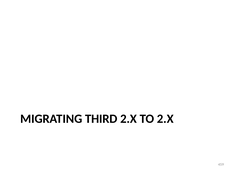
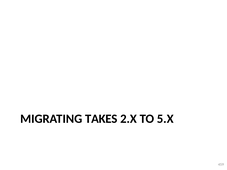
THIRD: THIRD -> TAKES
TO 2.X: 2.X -> 5.X
